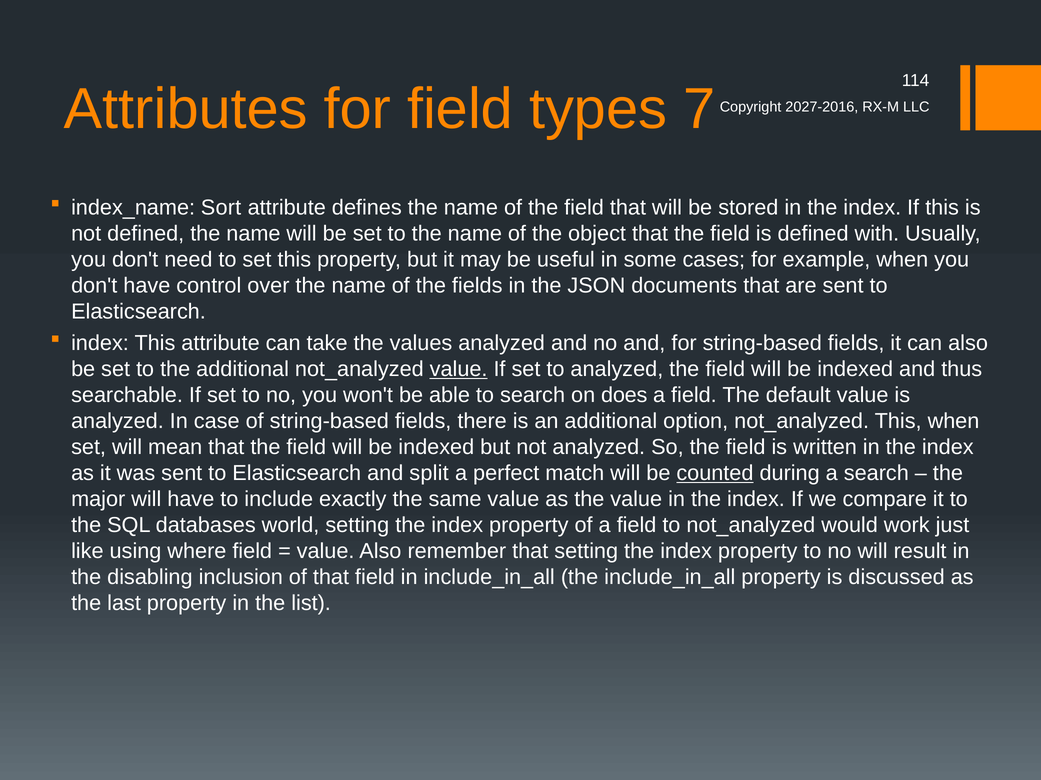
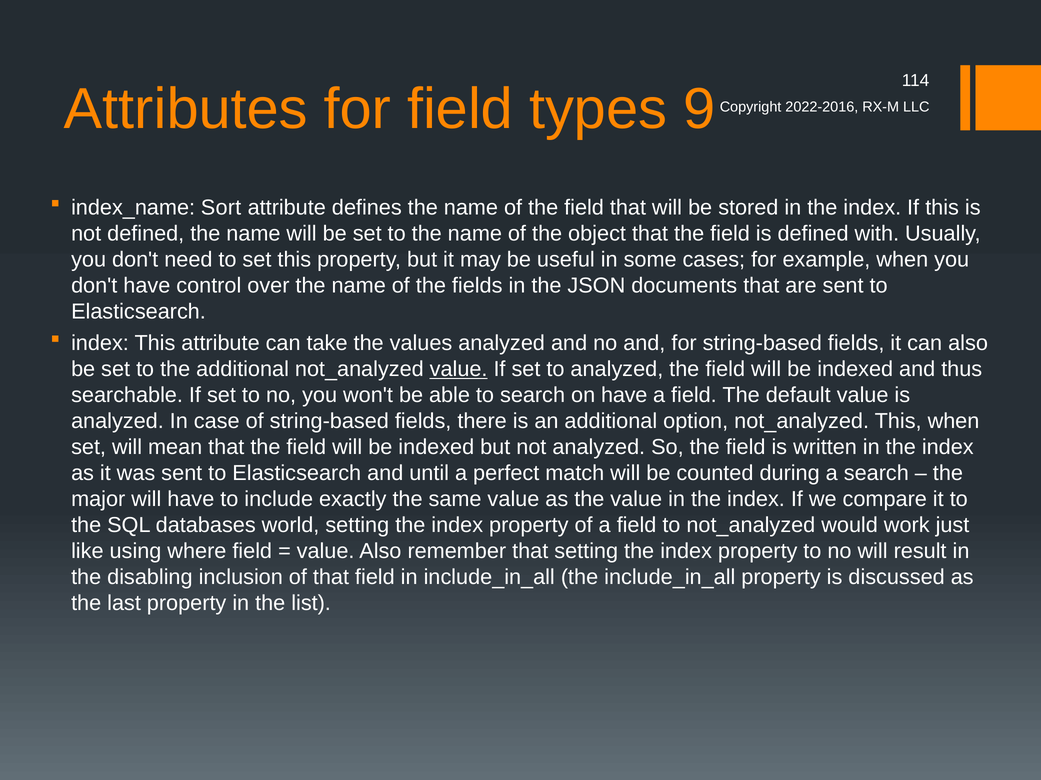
7: 7 -> 9
2027-2016: 2027-2016 -> 2022-2016
on does: does -> have
split: split -> until
counted underline: present -> none
